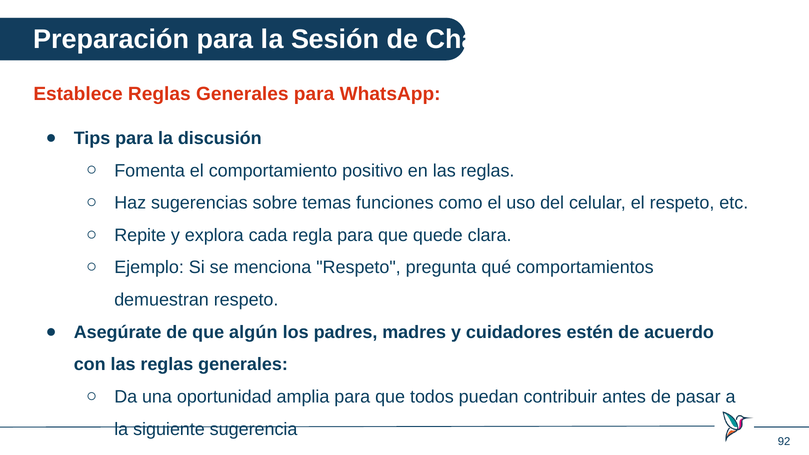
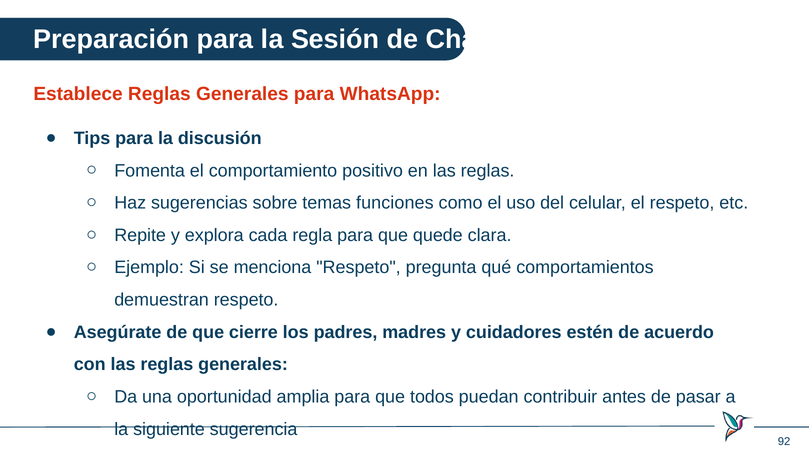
algún: algún -> cierre
